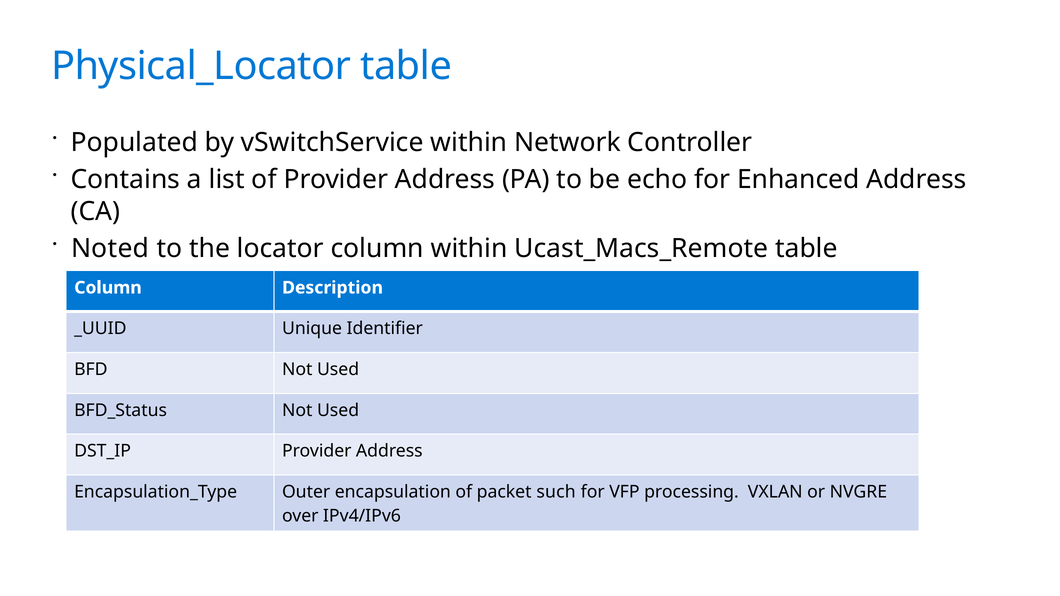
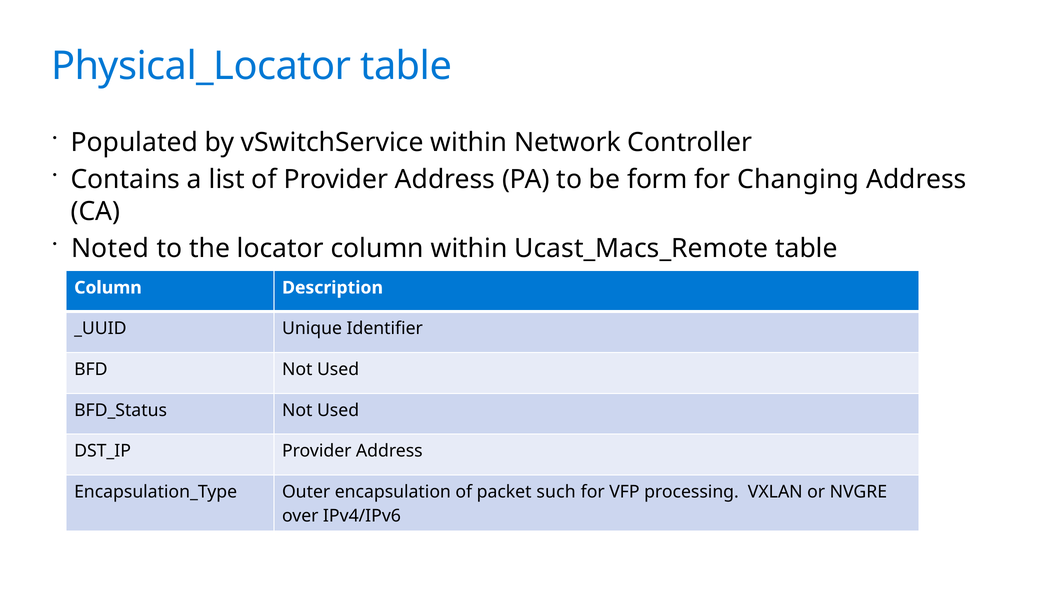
echo: echo -> form
Enhanced: Enhanced -> Changing
